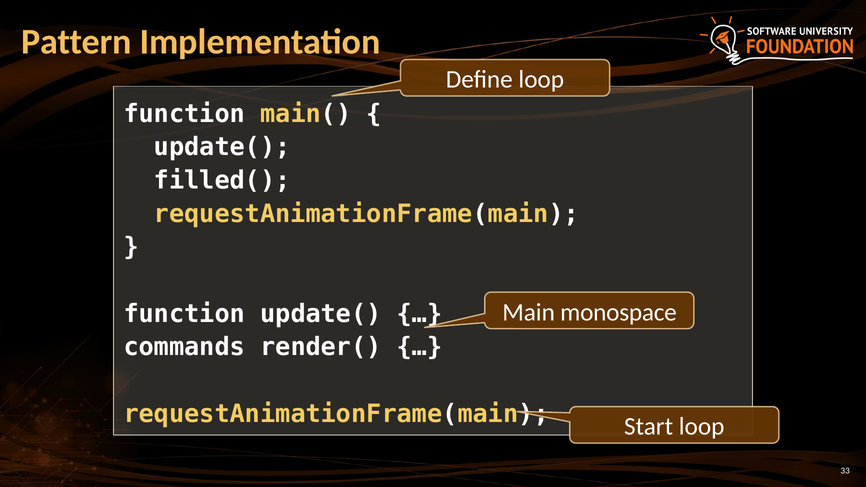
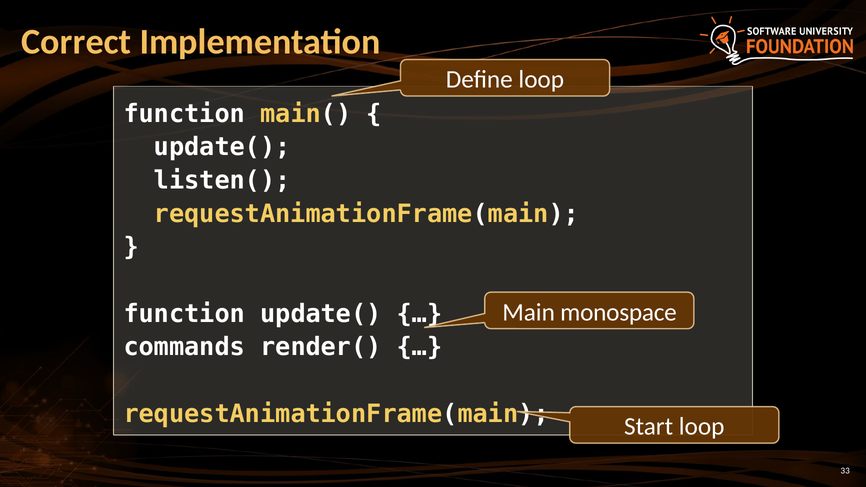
Pattern: Pattern -> Correct
filled(: filled( -> listen(
